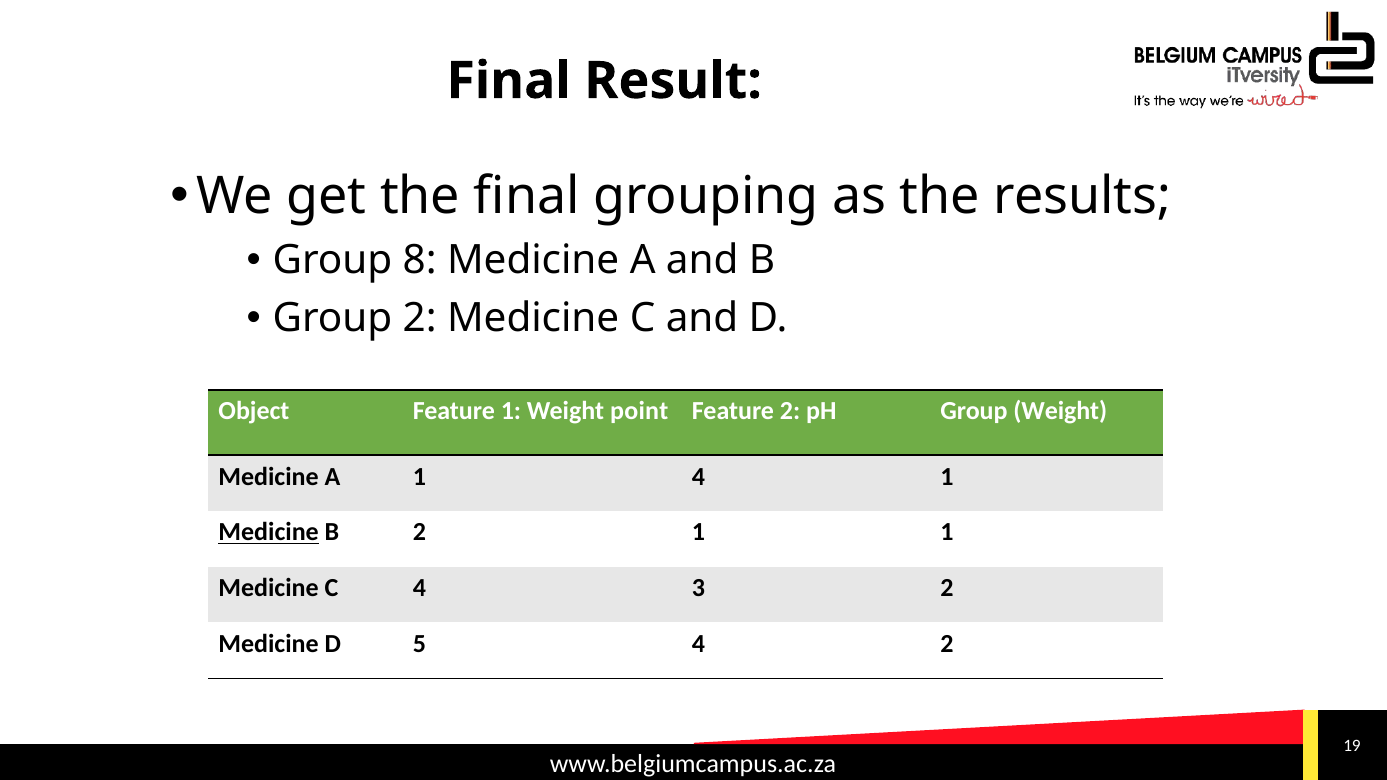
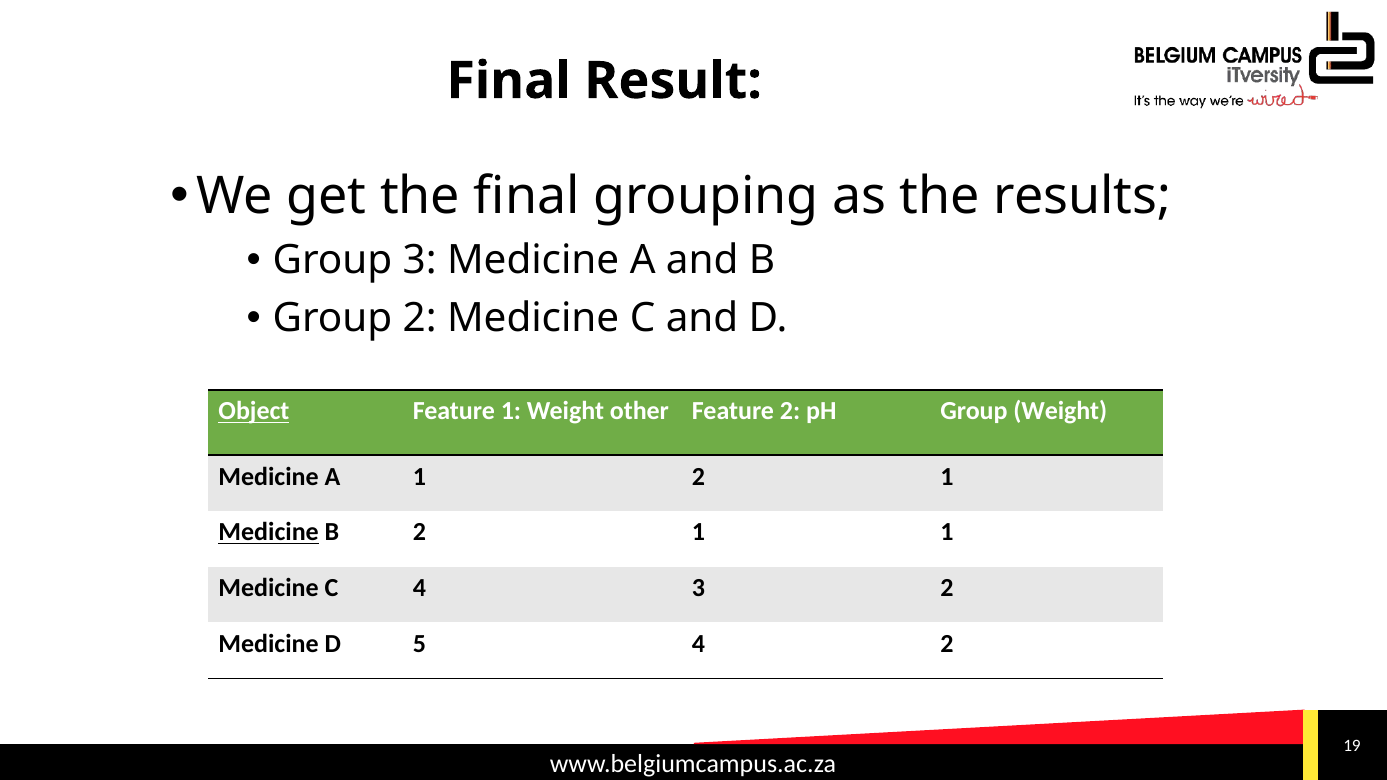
Group 8: 8 -> 3
Object underline: none -> present
point: point -> other
1 4: 4 -> 2
